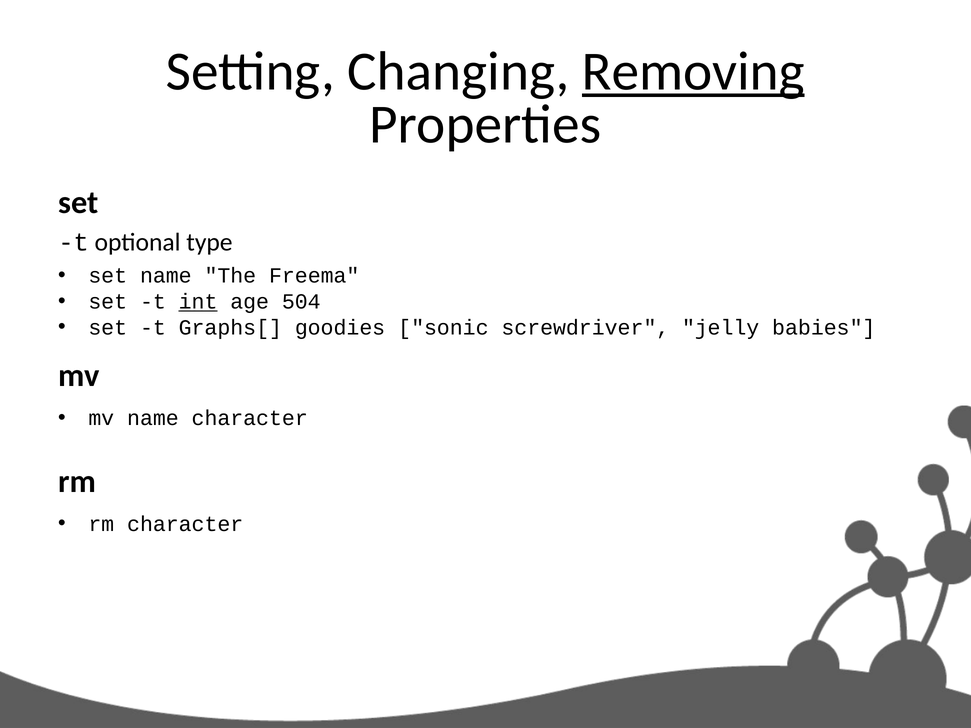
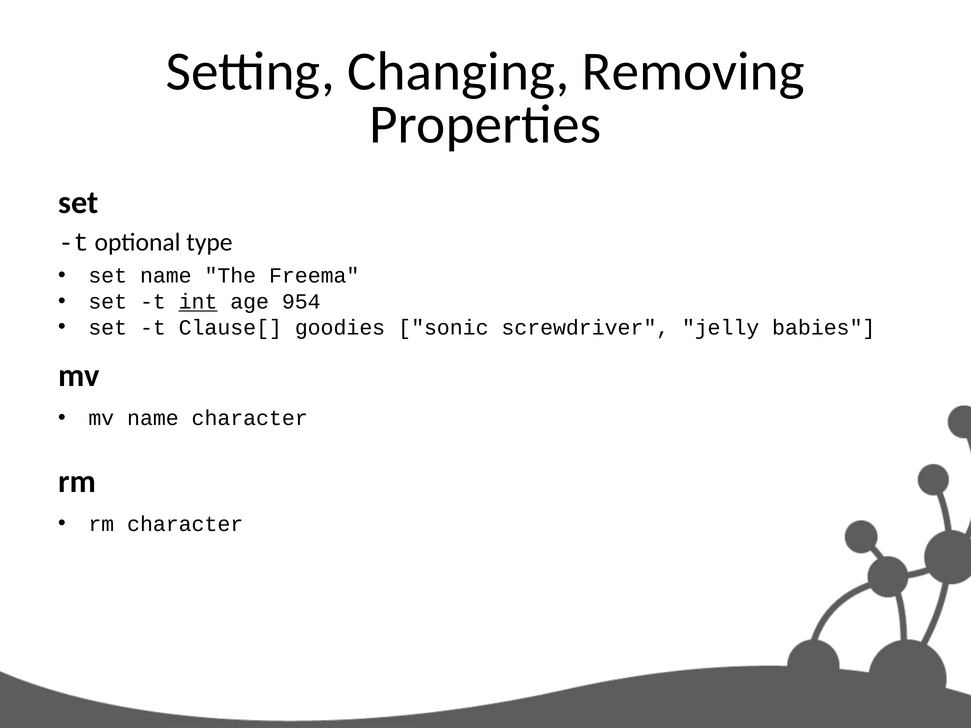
Removing underline: present -> none
504: 504 -> 954
Graphs[: Graphs[ -> Clause[
